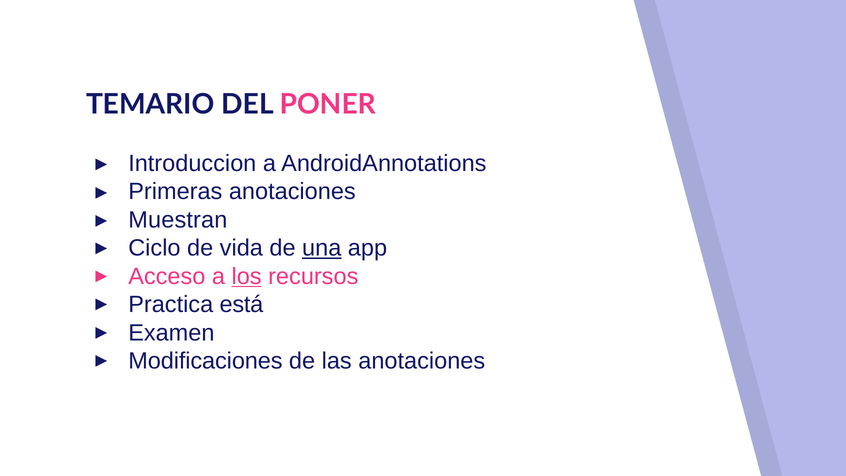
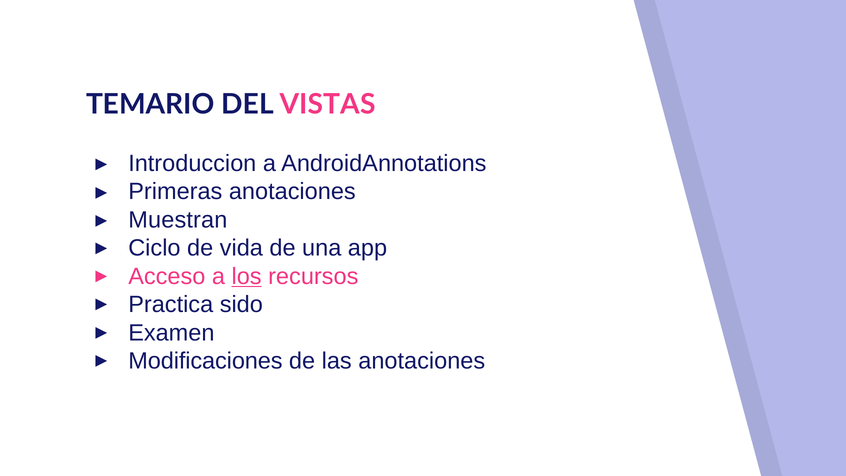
PONER: PONER -> VISTAS
una underline: present -> none
está: está -> sido
